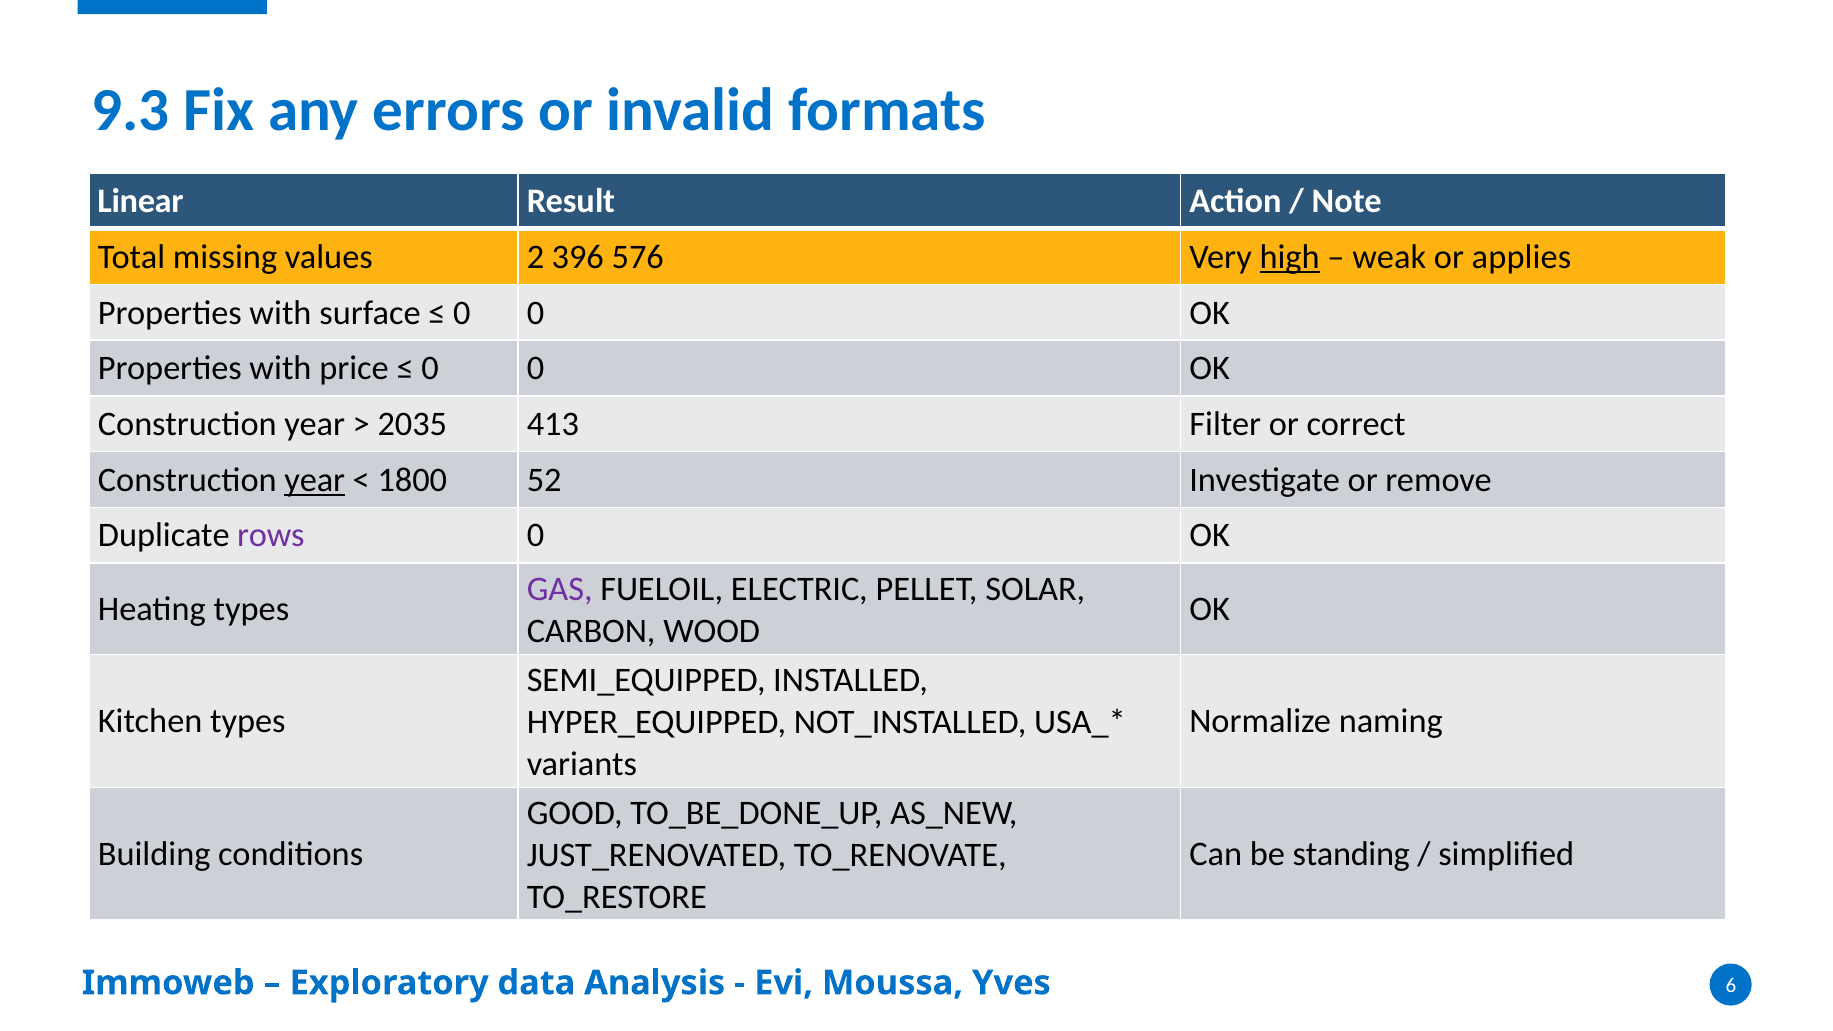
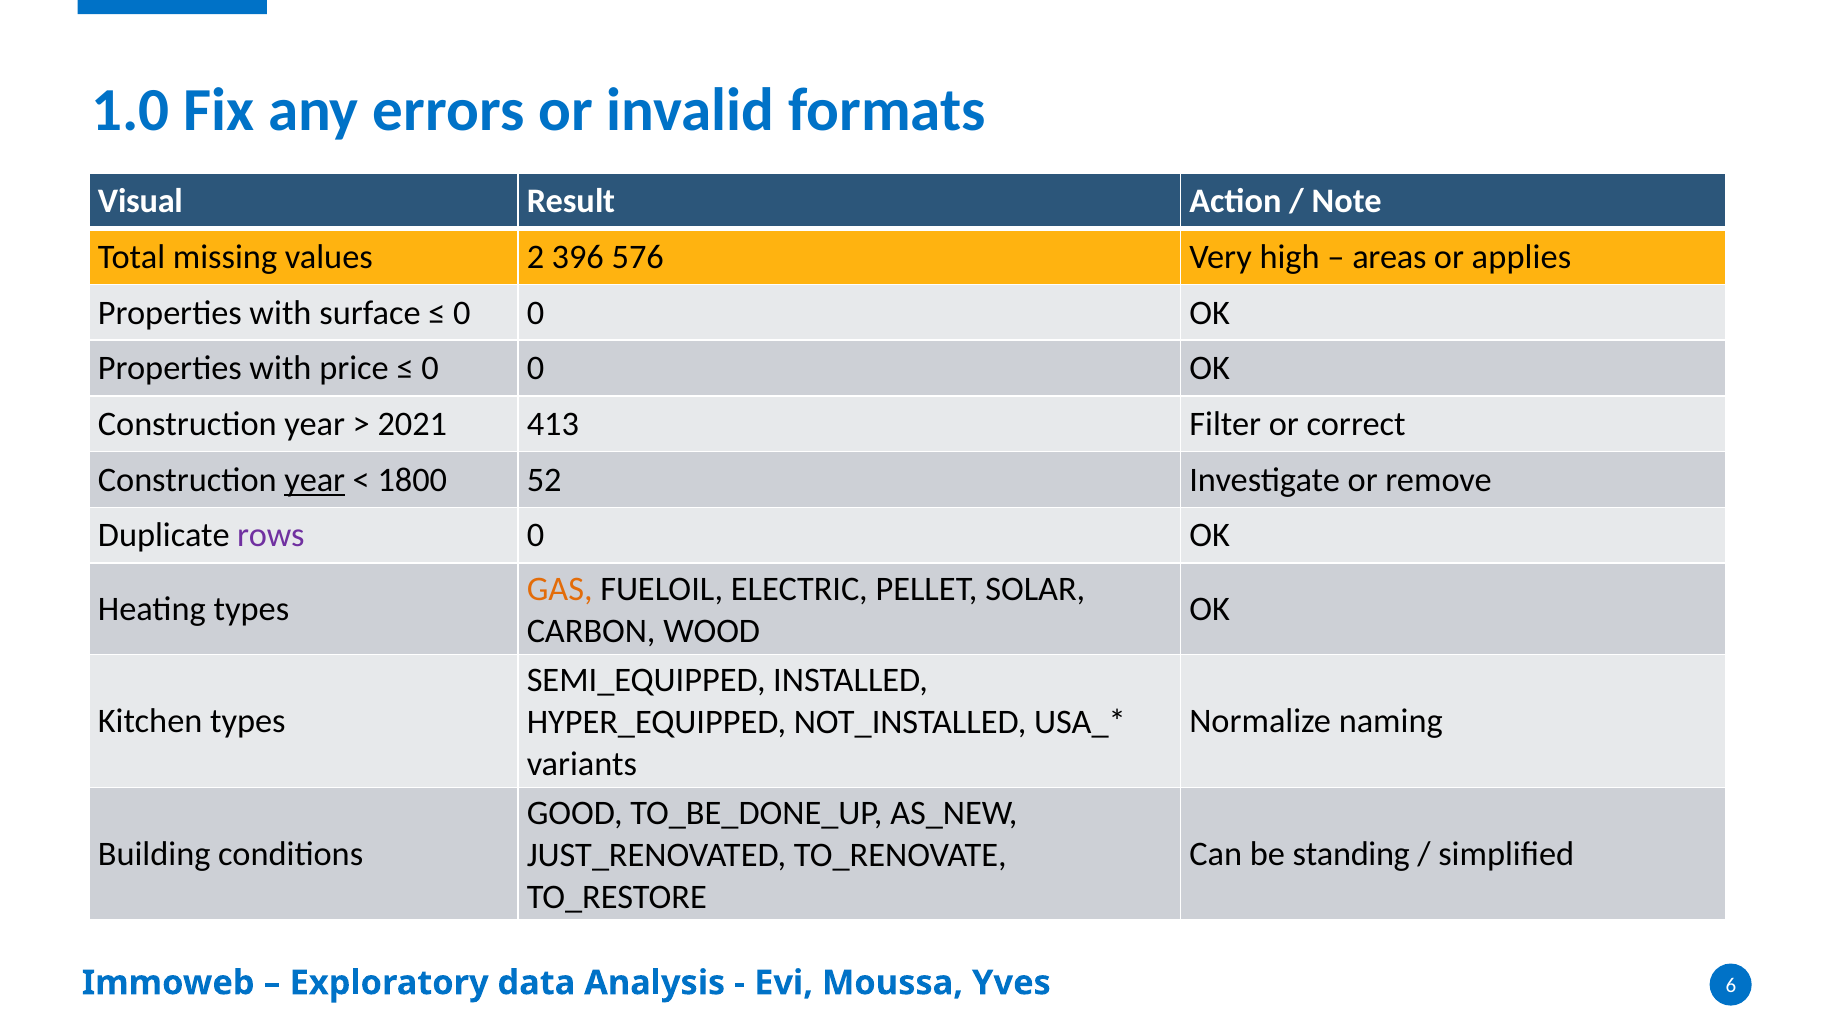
9.3: 9.3 -> 1.0
Linear: Linear -> Visual
high underline: present -> none
weak: weak -> areas
2035: 2035 -> 2021
GAS colour: purple -> orange
